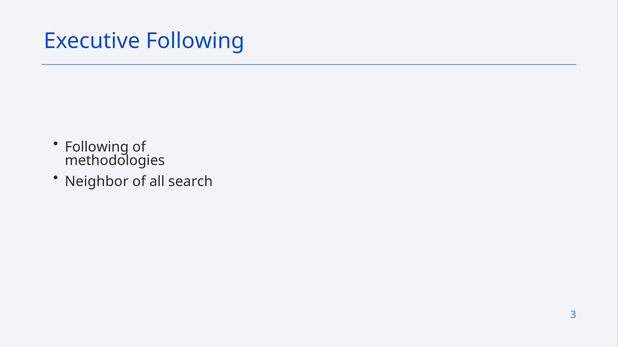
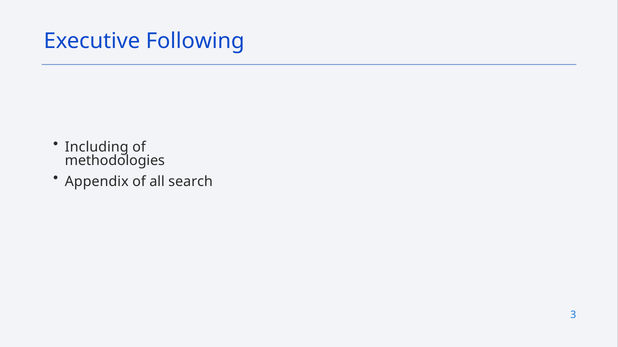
Following at (97, 147): Following -> Including
Neighbor: Neighbor -> Appendix
